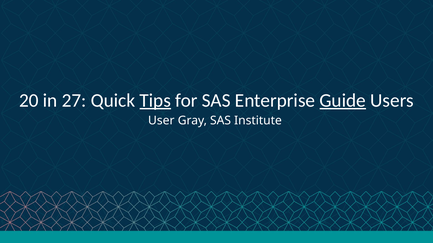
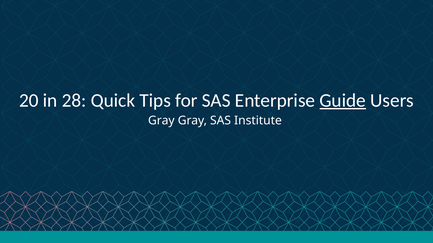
27: 27 -> 28
Tips underline: present -> none
User at (161, 121): User -> Gray
